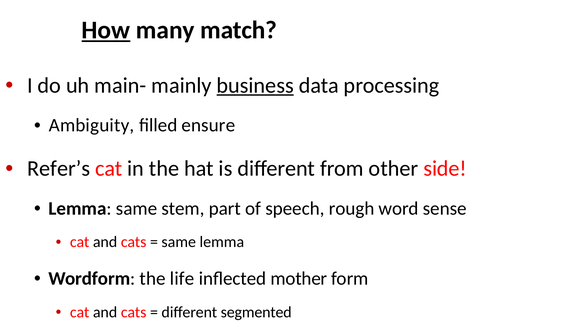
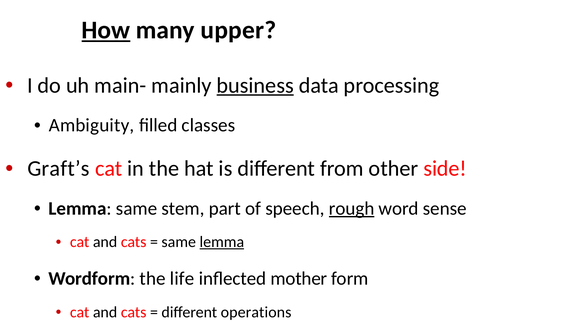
match: match -> upper
ensure: ensure -> classes
Refer’s: Refer’s -> Graft’s
rough underline: none -> present
lemma at (222, 242) underline: none -> present
segmented: segmented -> operations
